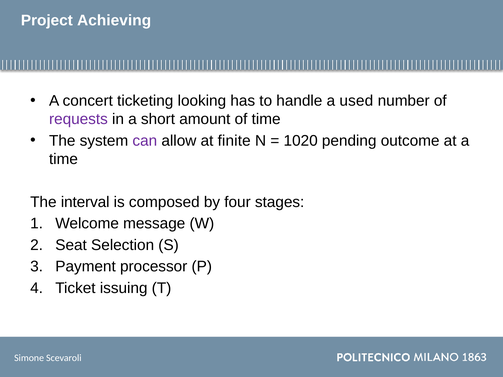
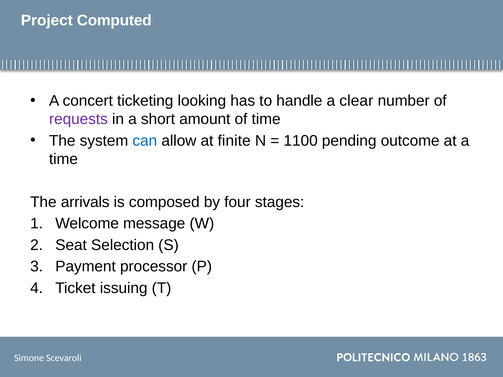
Achieving: Achieving -> Computed
used: used -> clear
can colour: purple -> blue
1020: 1020 -> 1100
interval: interval -> arrivals
